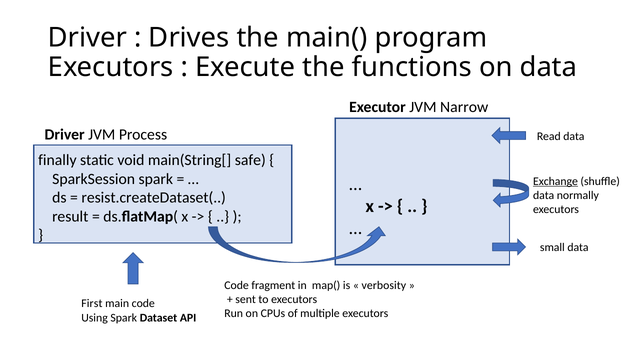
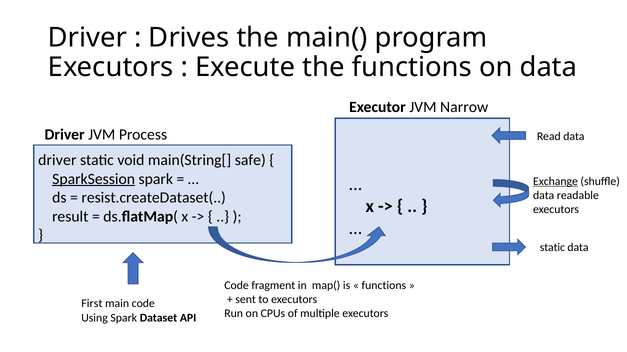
finally at (57, 161): finally -> driver
SparkSession underline: none -> present
normally: normally -> readable
small at (552, 248): small -> static
verbosity at (384, 286): verbosity -> functions
